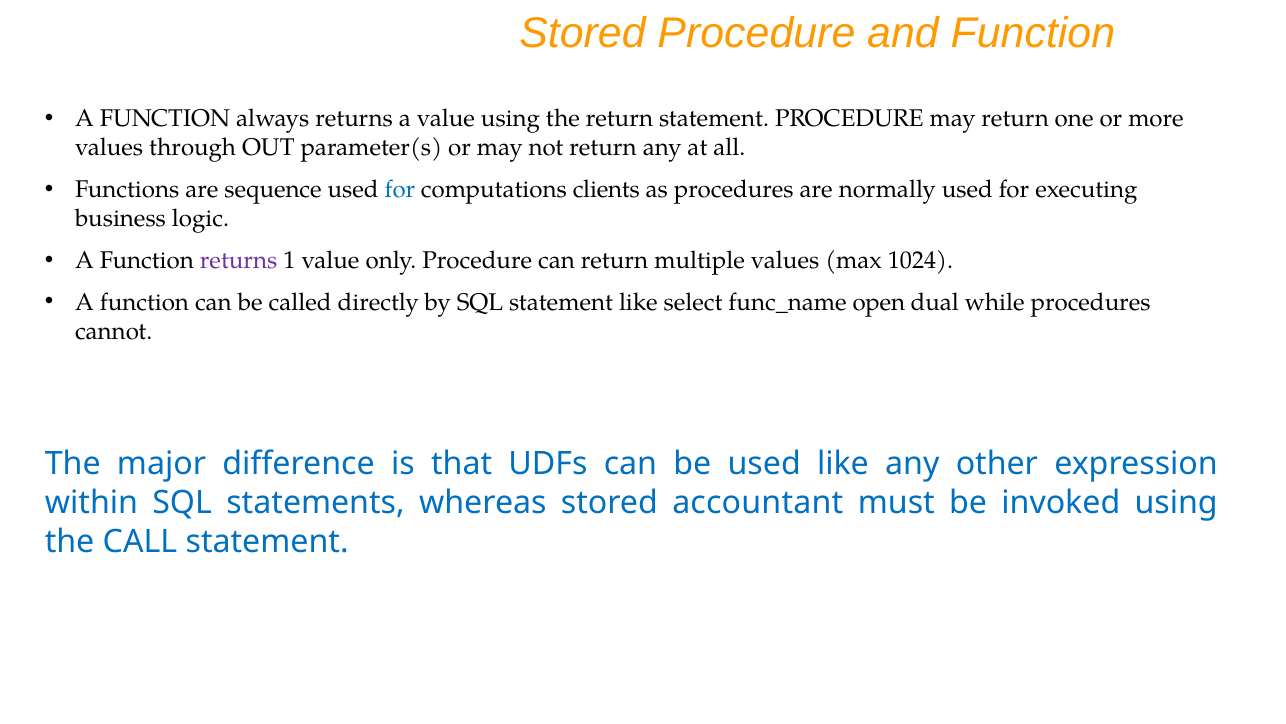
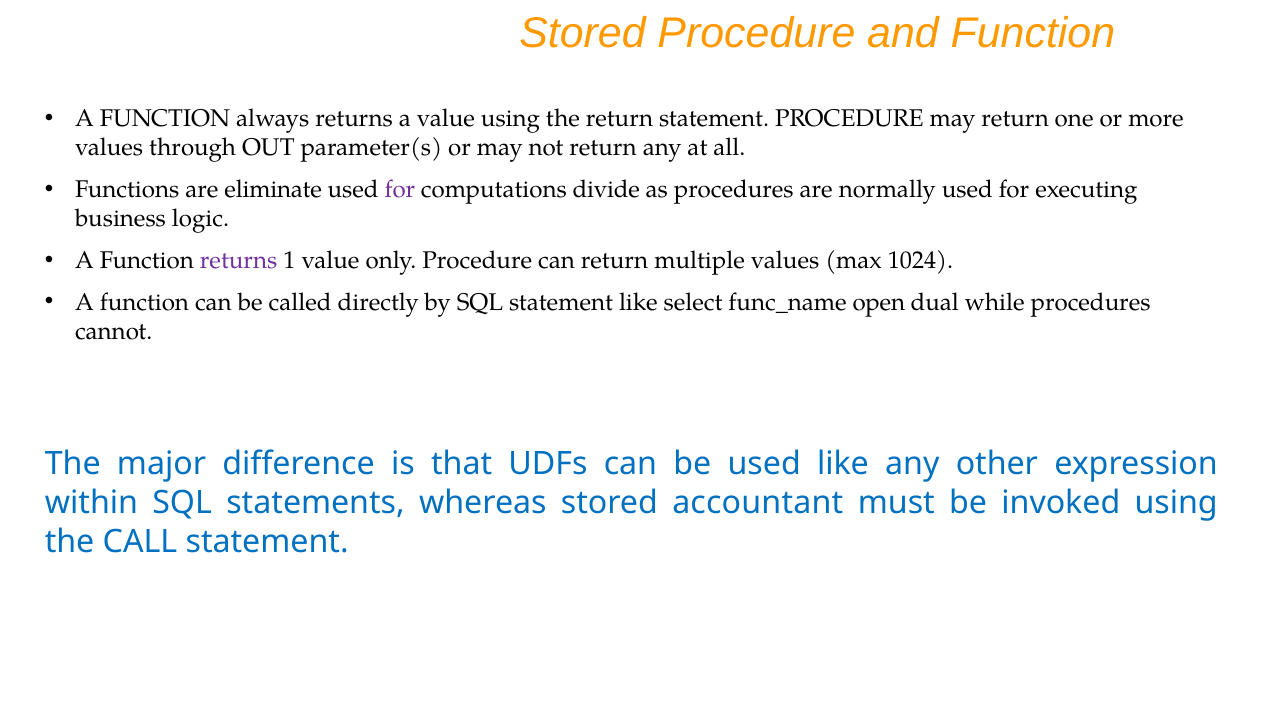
sequence: sequence -> eliminate
for at (400, 190) colour: blue -> purple
clients: clients -> divide
